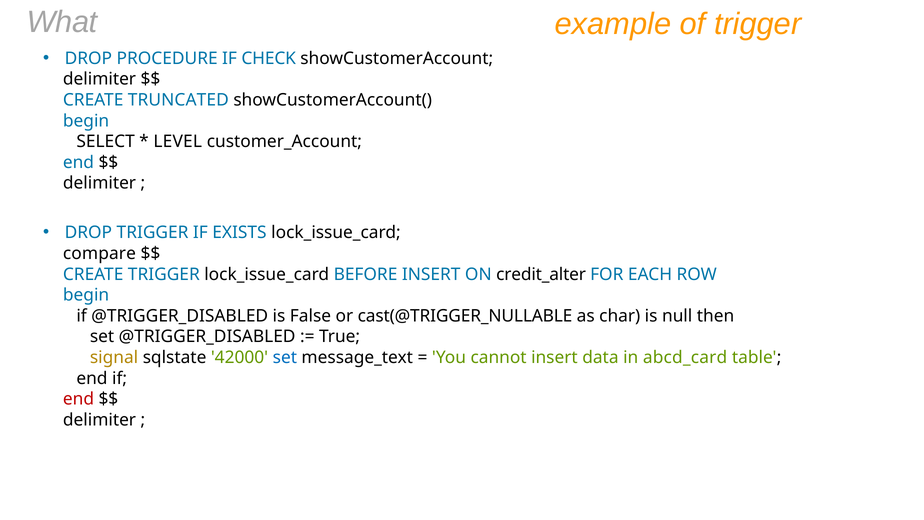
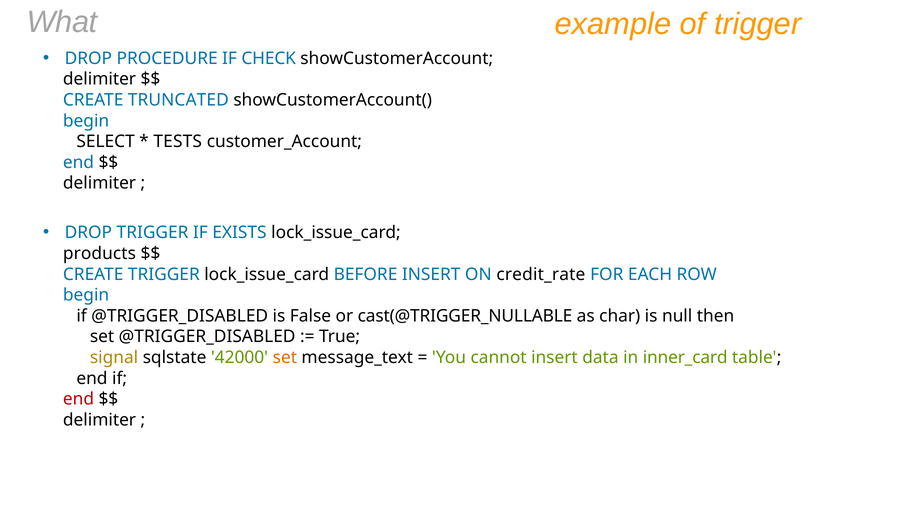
LEVEL: LEVEL -> TESTS
compare: compare -> products
credit_alter: credit_alter -> credit_rate
set at (285, 357) colour: blue -> orange
abcd_card: abcd_card -> inner_card
